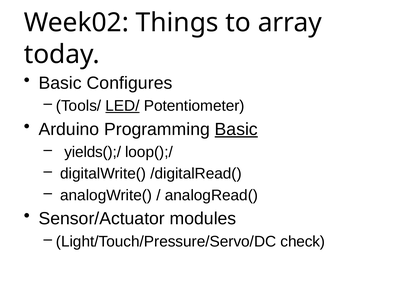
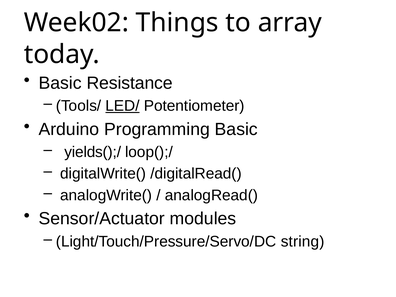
Configures: Configures -> Resistance
Basic at (236, 129) underline: present -> none
check: check -> string
